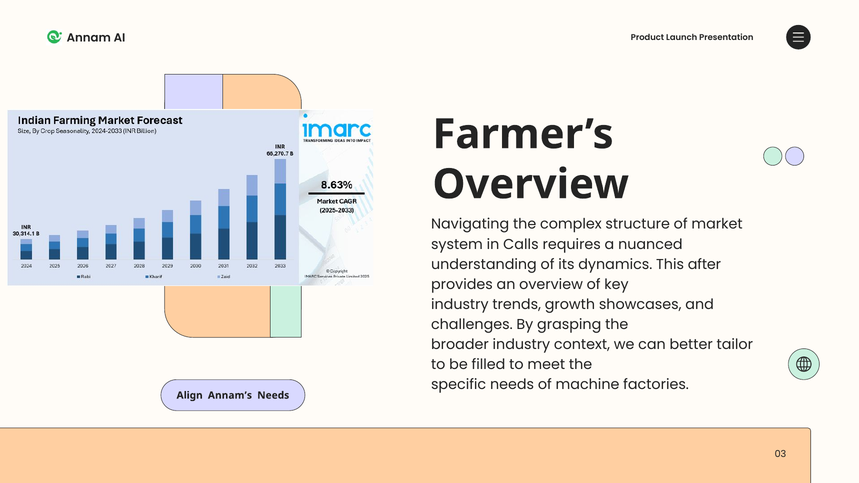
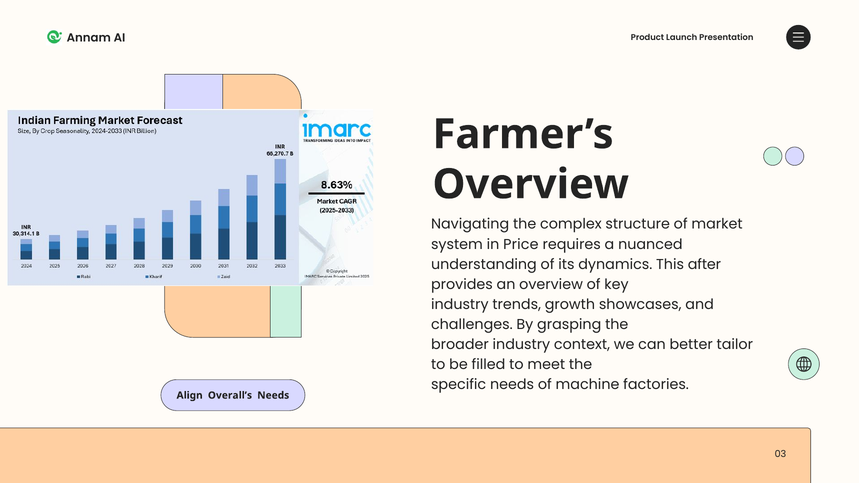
Calls: Calls -> Price
Annam’s: Annam’s -> Overall’s
